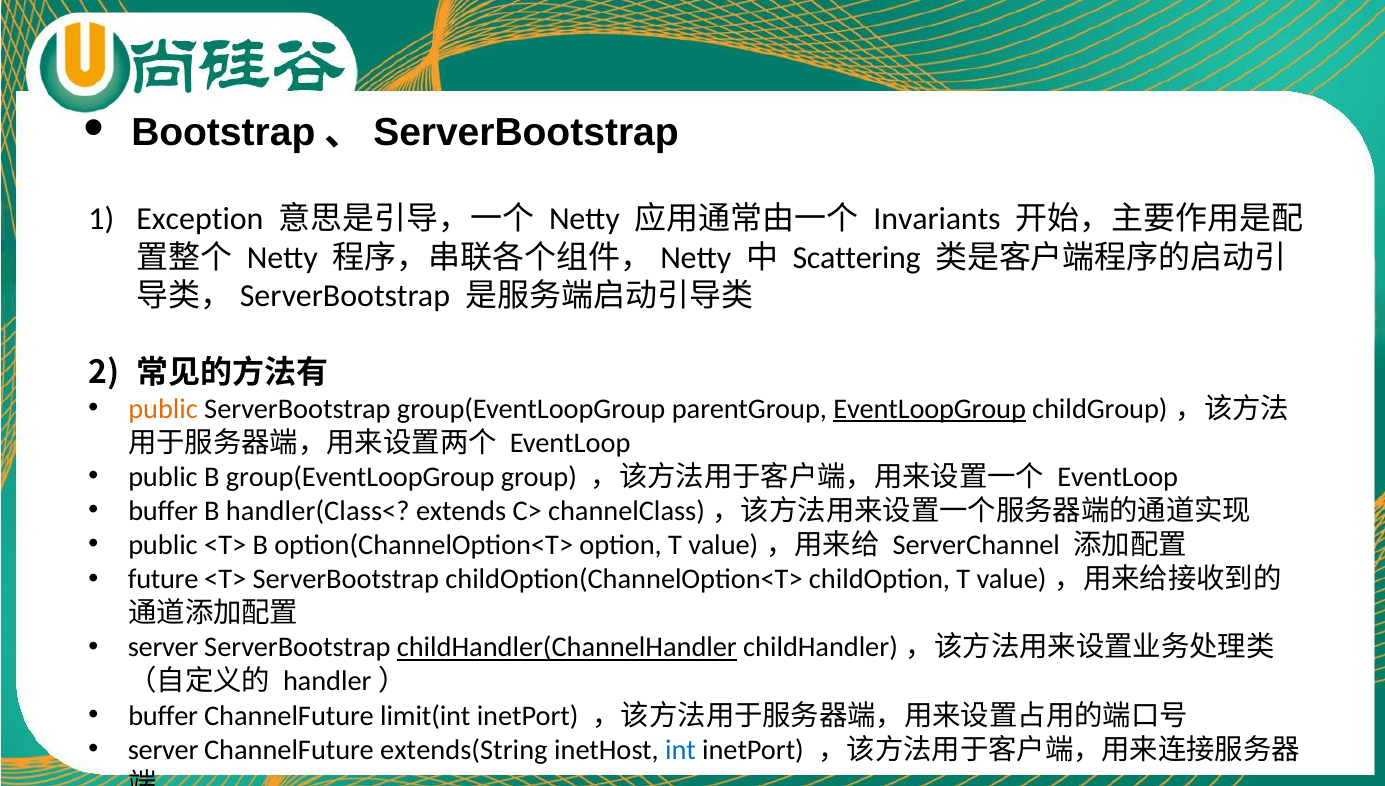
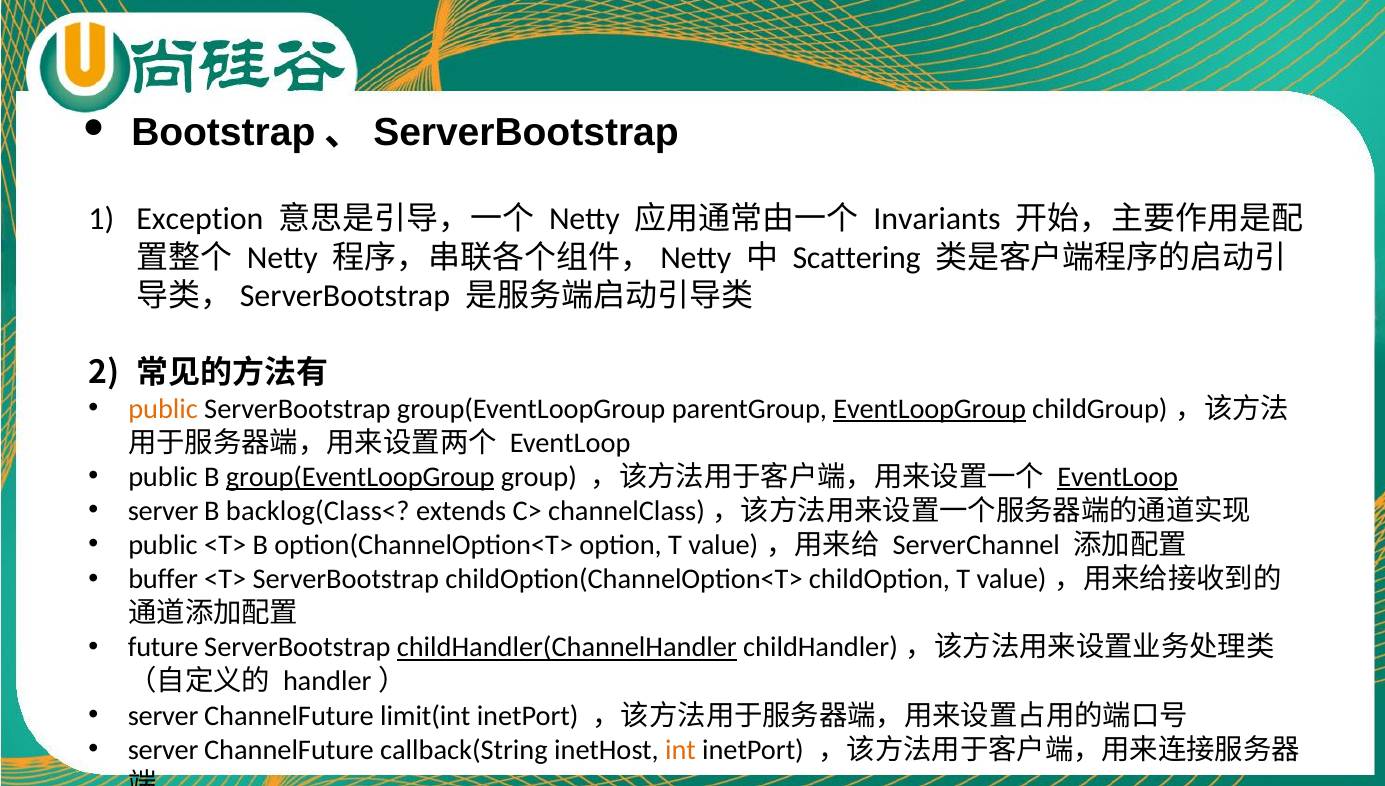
group(EventLoopGroup at (360, 477) underline: none -> present
EventLoop at (1118, 477) underline: none -> present
buffer at (163, 511): buffer -> server
handler(Class<: handler(Class< -> backlog(Class<
future: future -> buffer
server at (163, 647): server -> future
buffer at (163, 715): buffer -> server
extends(String: extends(String -> callback(String
int colour: blue -> orange
